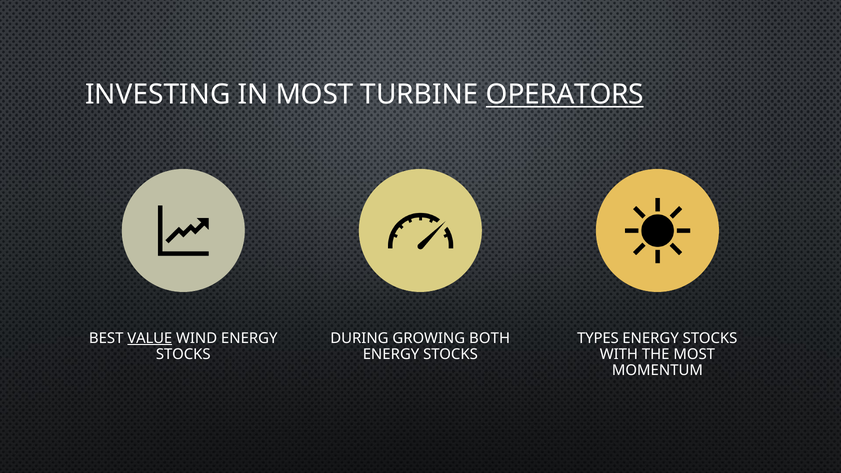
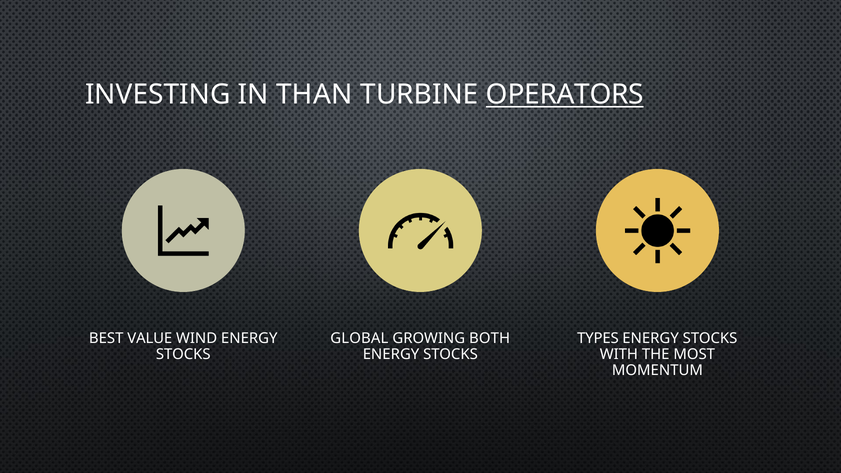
IN MOST: MOST -> THAN
VALUE underline: present -> none
DURING: DURING -> GLOBAL
